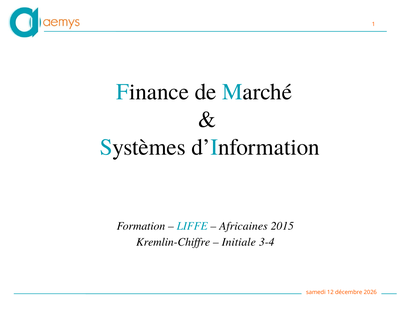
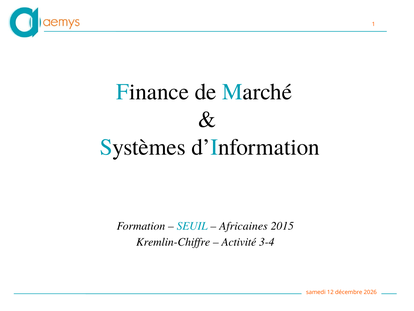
LIFFE: LIFFE -> SEUIL
Initiale: Initiale -> Activité
